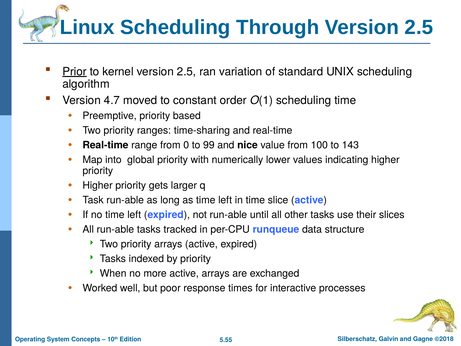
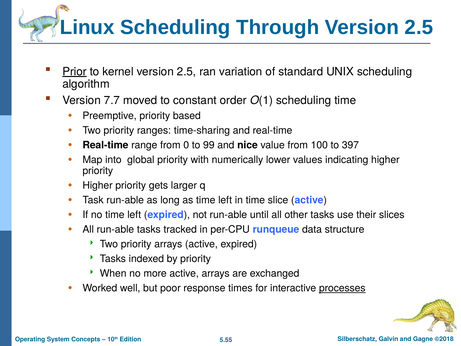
4.7: 4.7 -> 7.7
143: 143 -> 397
processes underline: none -> present
